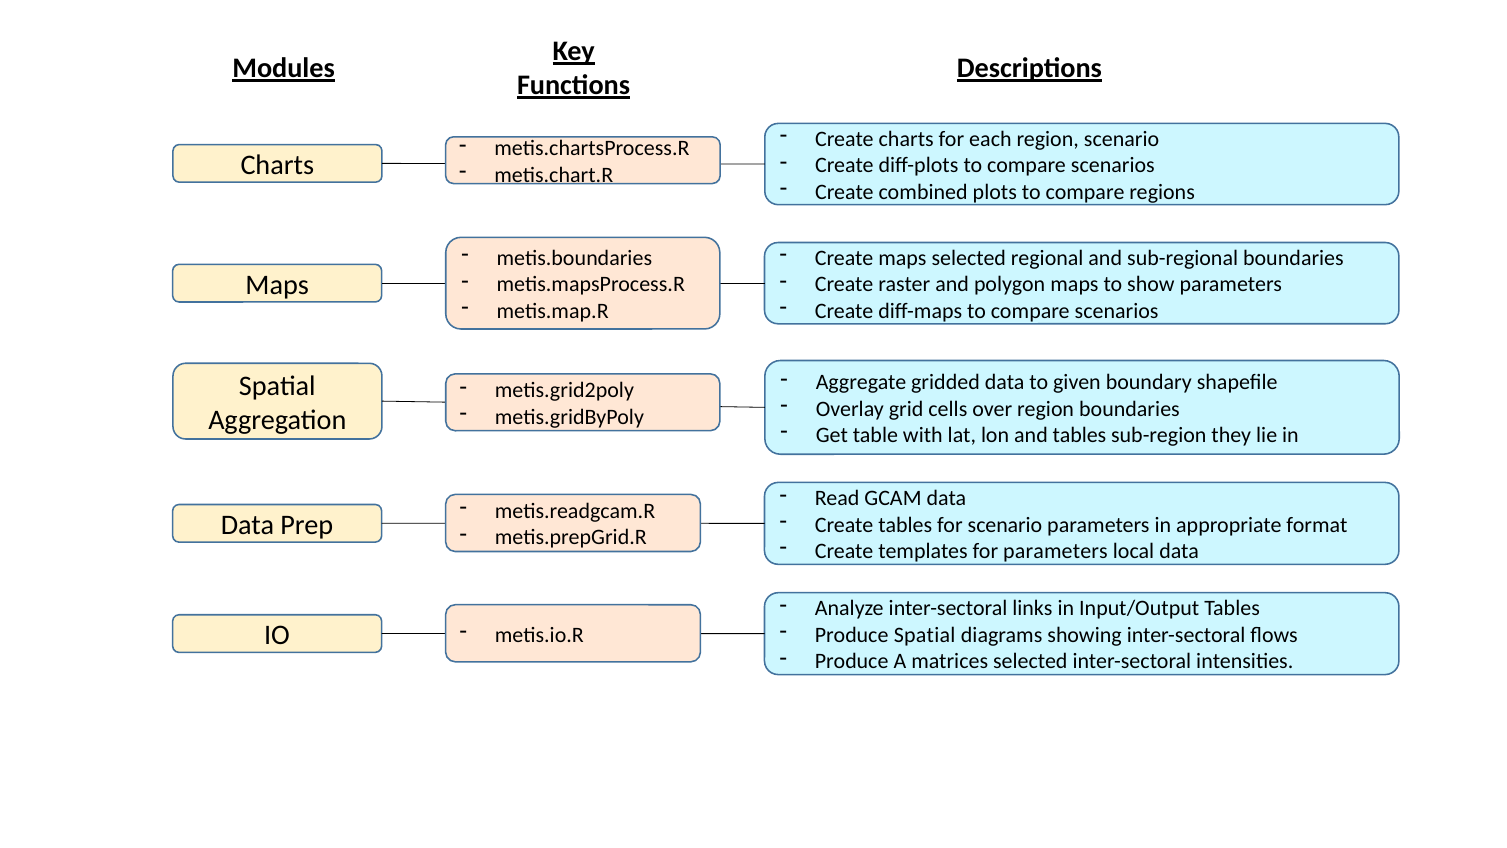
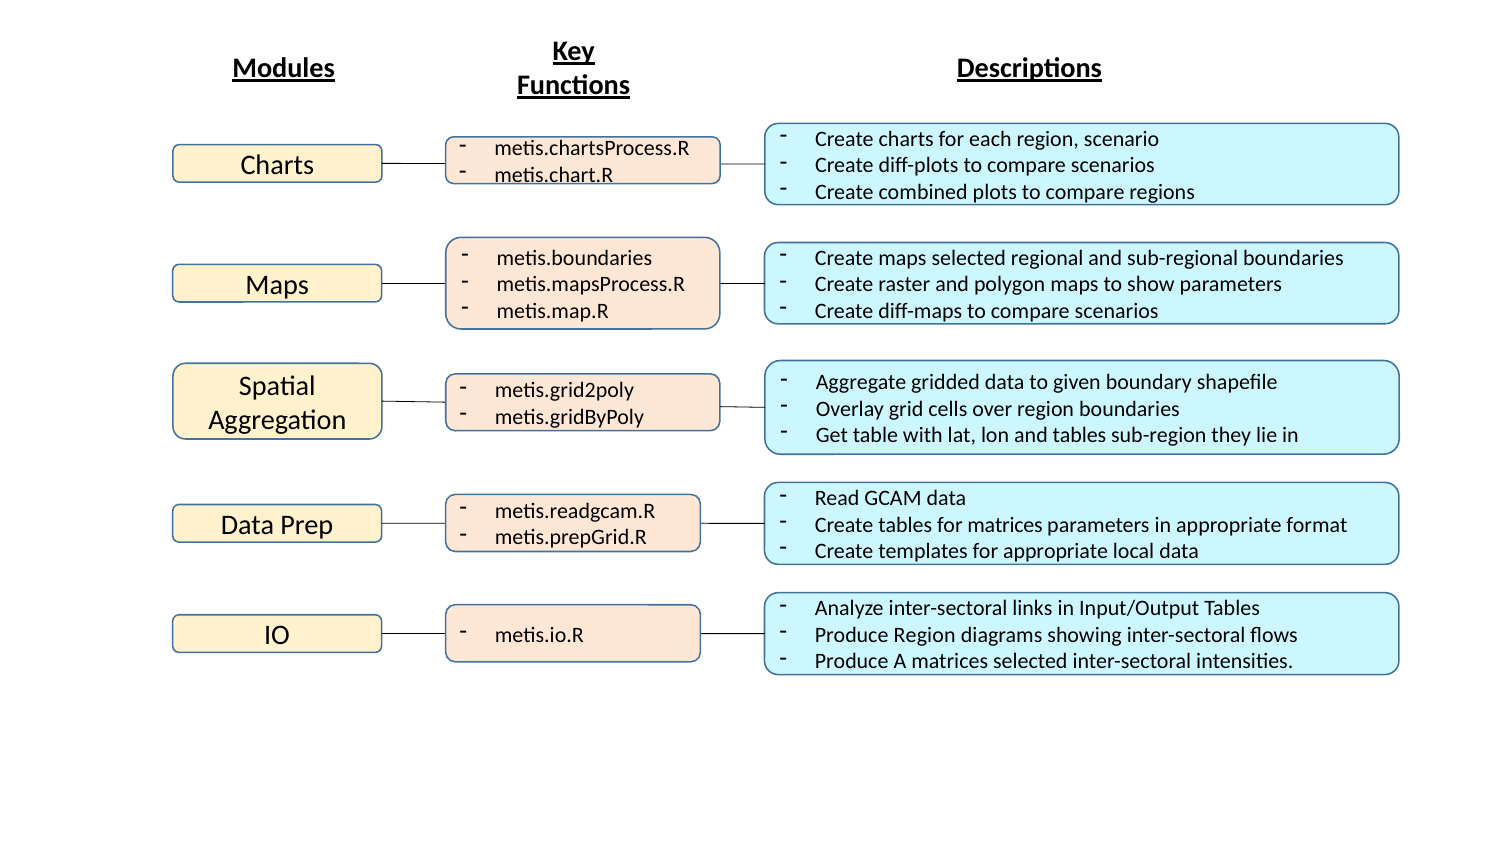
for scenario: scenario -> matrices
for parameters: parameters -> appropriate
Produce Spatial: Spatial -> Region
